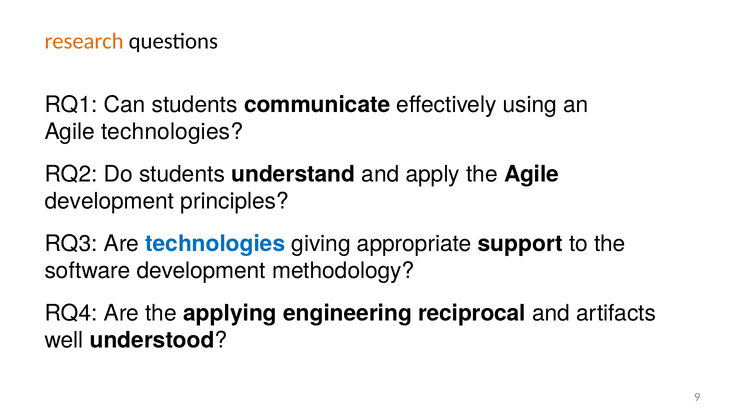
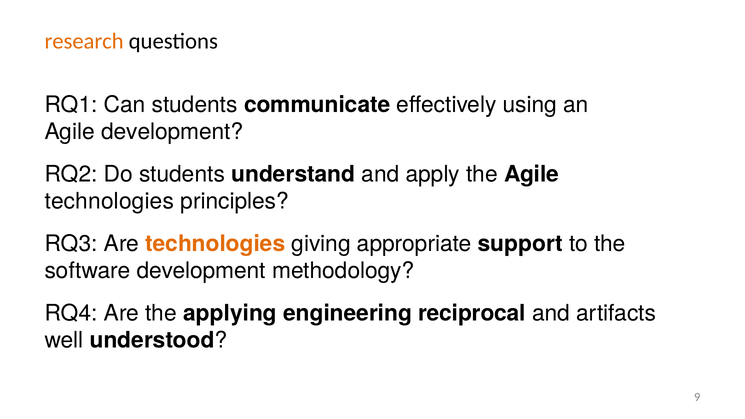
Agile technologies: technologies -> development
development at (109, 201): development -> technologies
technologies at (215, 244) colour: blue -> orange
